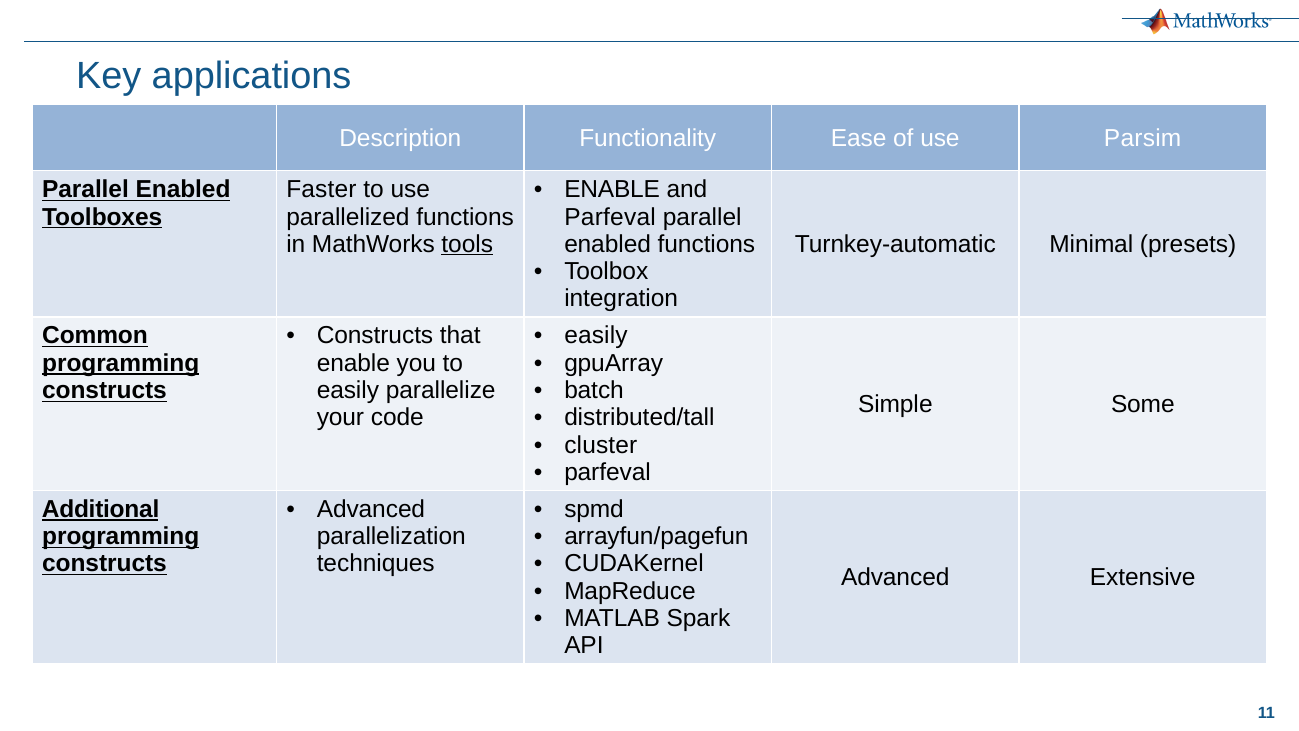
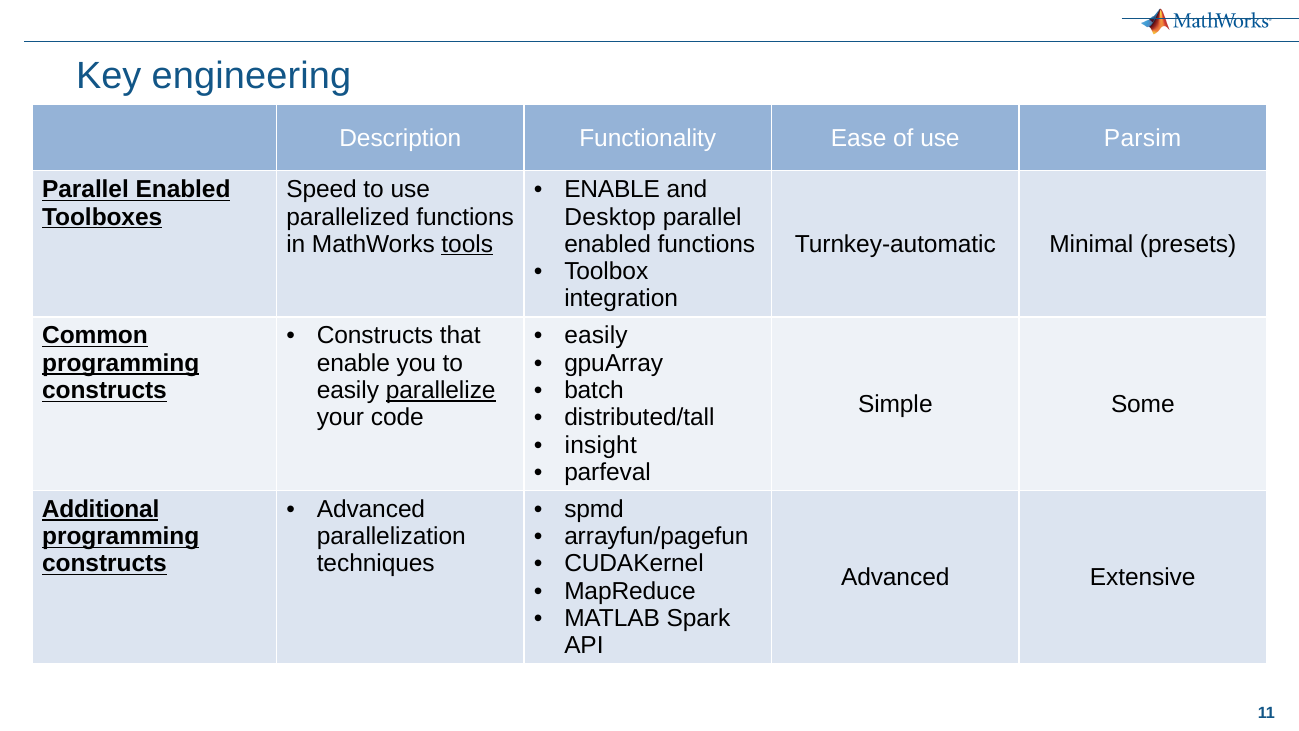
applications: applications -> engineering
Faster: Faster -> Speed
Parfeval at (610, 217): Parfeval -> Desktop
parallelize underline: none -> present
cluster: cluster -> insight
